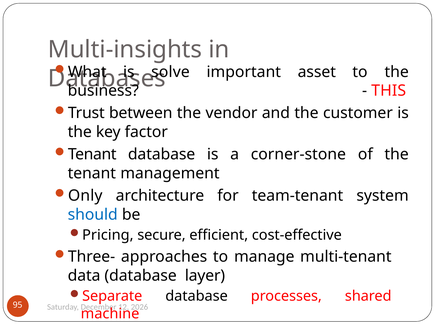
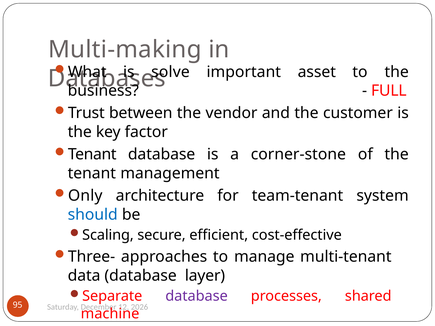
Multi-insights: Multi-insights -> Multi-making
THIS: THIS -> FULL
Pricing: Pricing -> Scaling
database at (197, 296) colour: black -> purple
